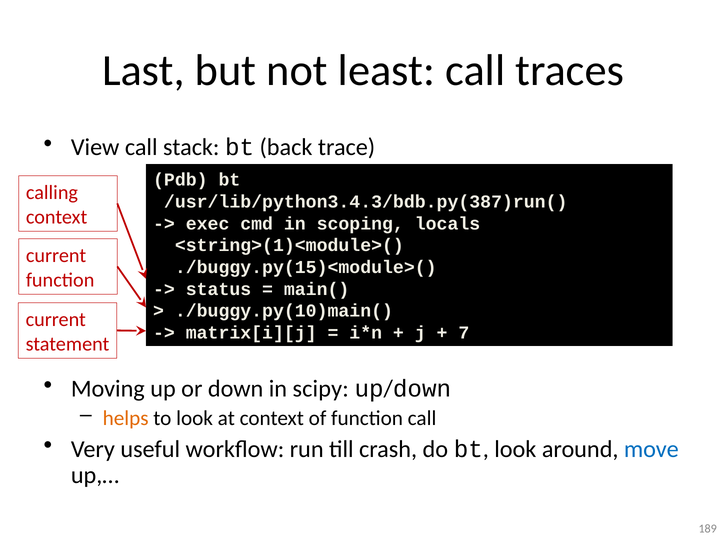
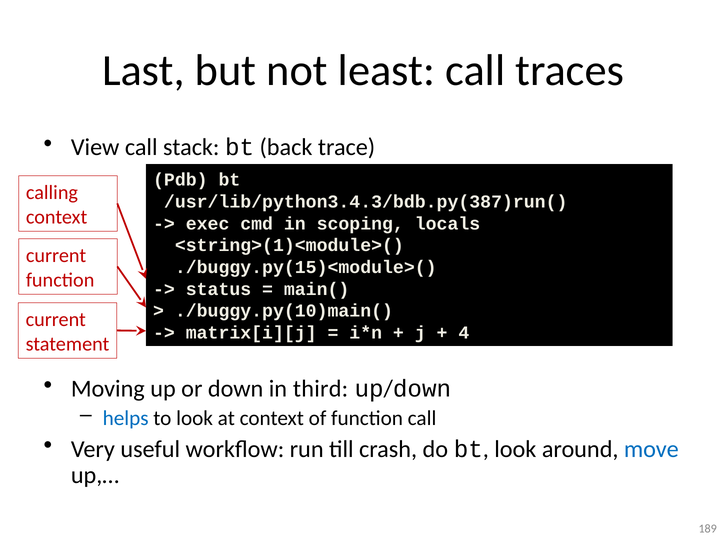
7: 7 -> 4
scipy: scipy -> third
helps colour: orange -> blue
